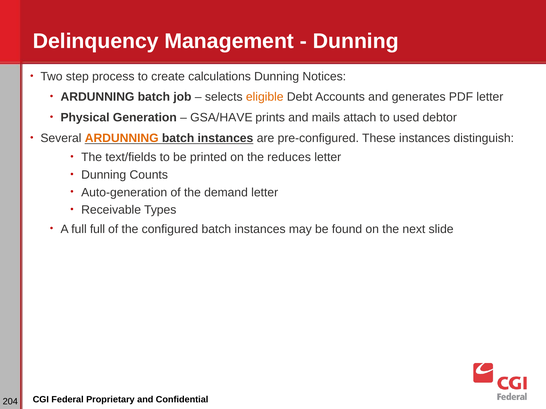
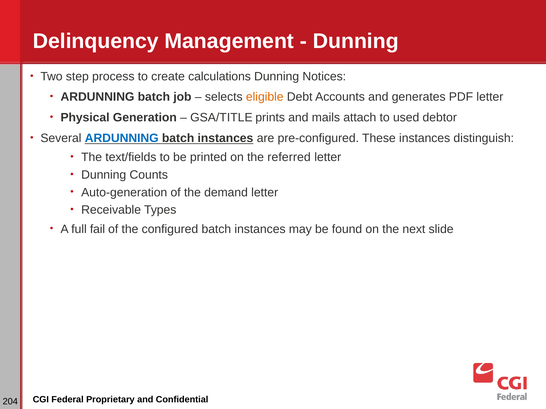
GSA/HAVE: GSA/HAVE -> GSA/TITLE
ARDUNNING at (122, 138) colour: orange -> blue
reduces: reduces -> referred
full full: full -> fail
